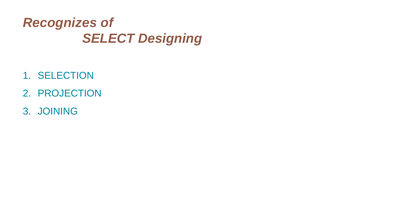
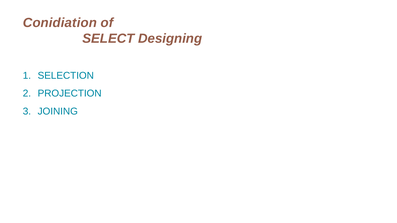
Recognizes: Recognizes -> Conidiation
